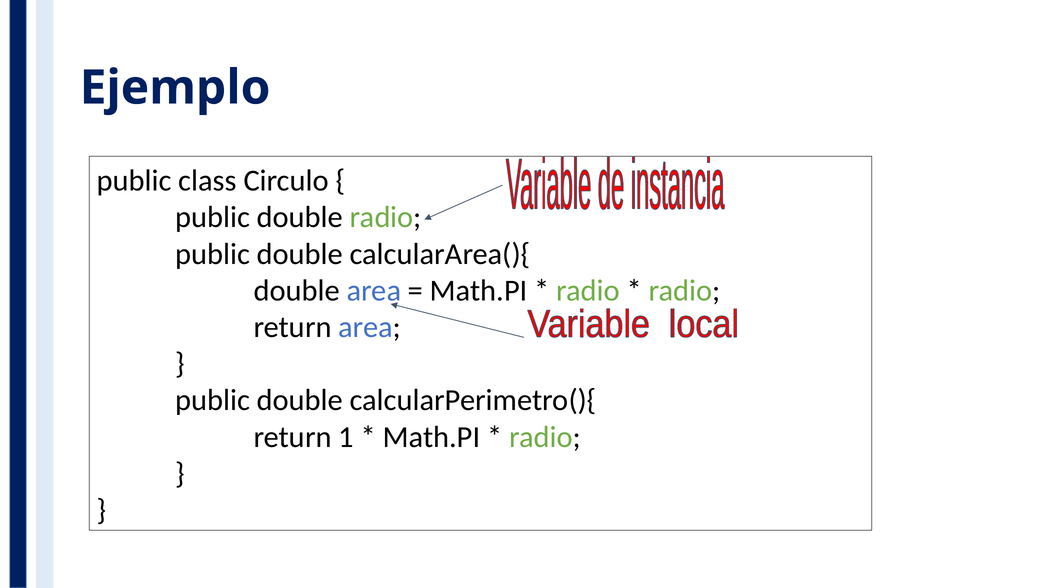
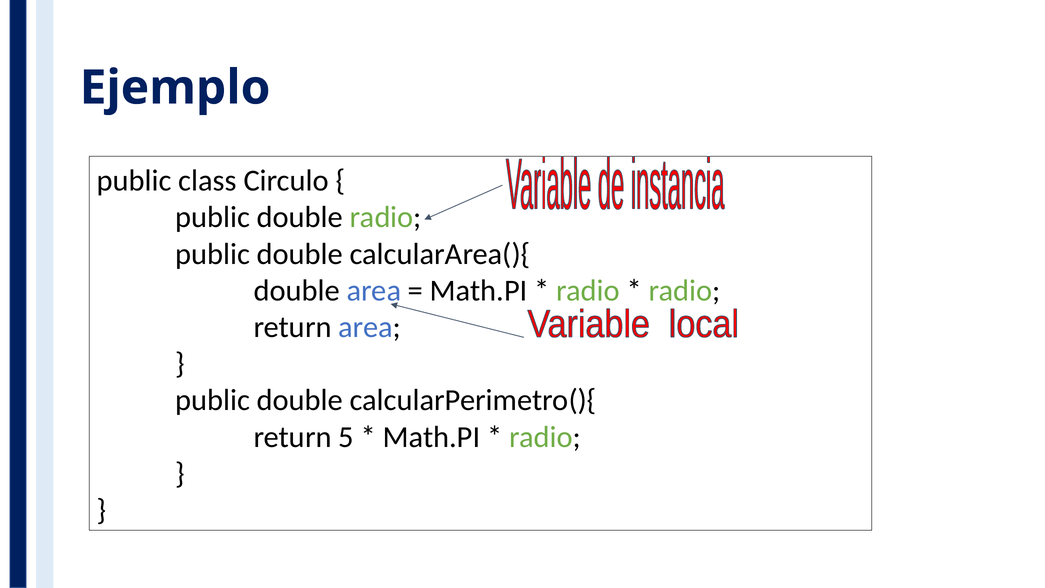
1: 1 -> 5
